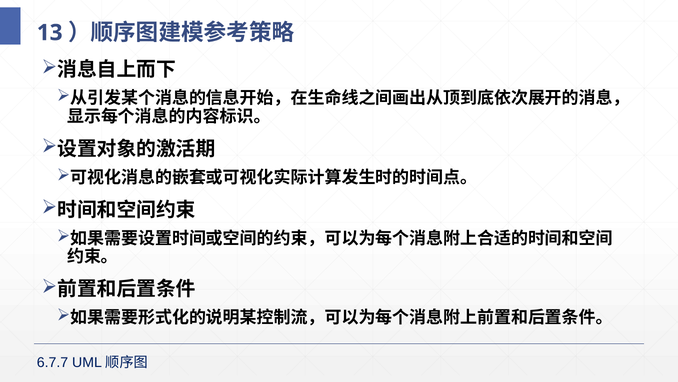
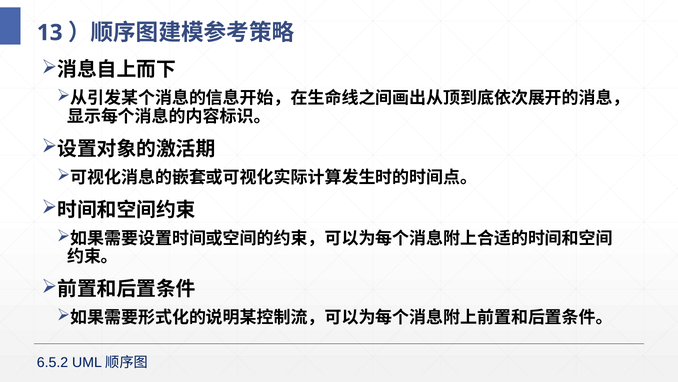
6.7.7: 6.7.7 -> 6.5.2
